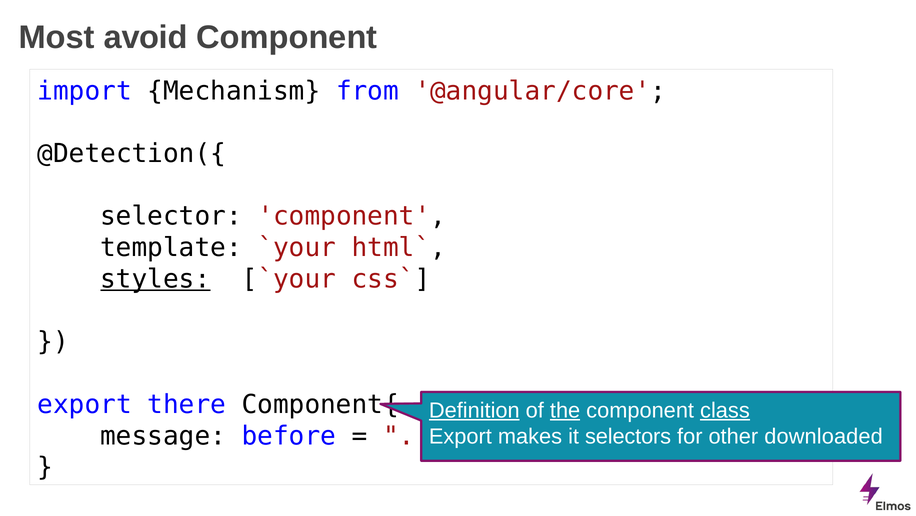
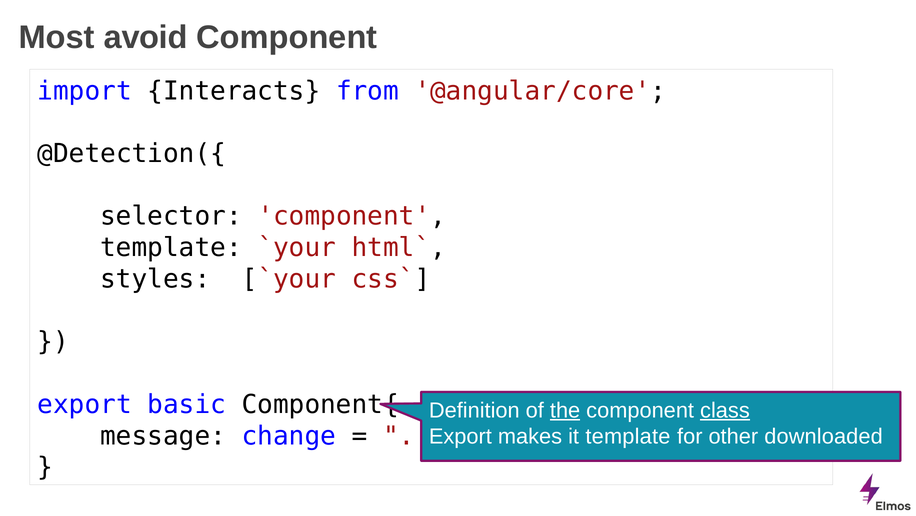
Mechanism: Mechanism -> Interacts
styles underline: present -> none
there: there -> basic
Definition underline: present -> none
before: before -> change
it selectors: selectors -> template
